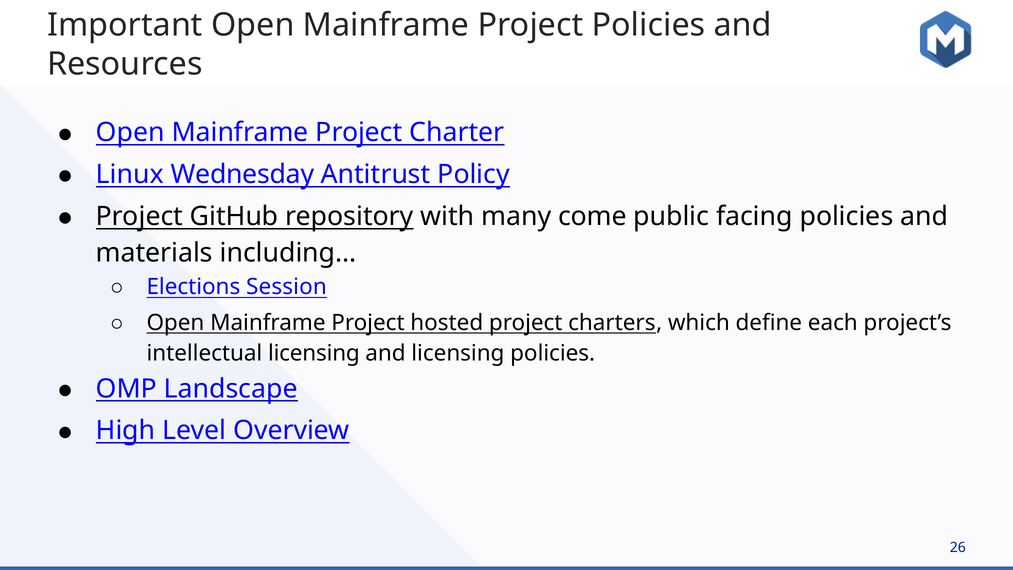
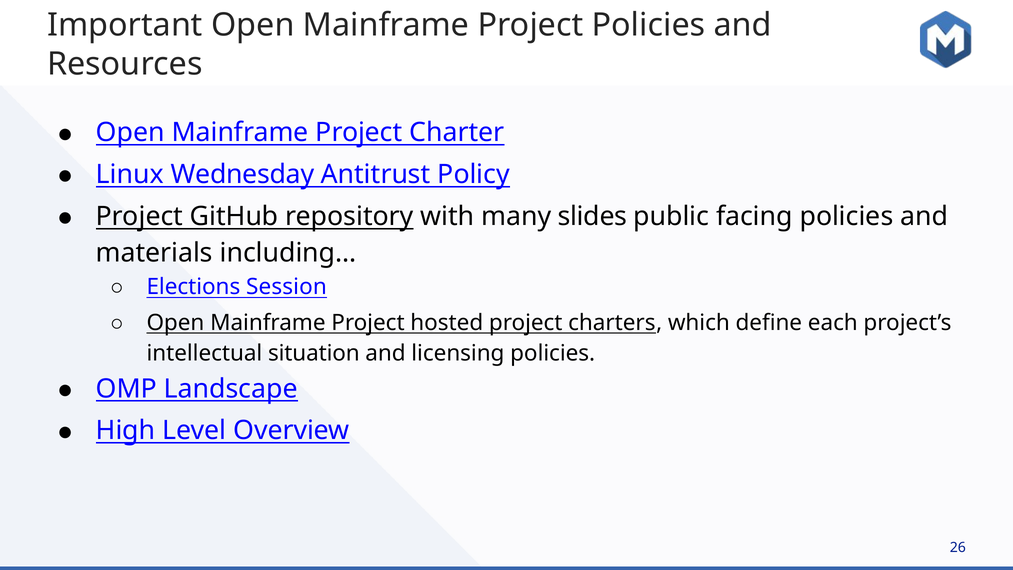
come: come -> slides
intellectual licensing: licensing -> situation
